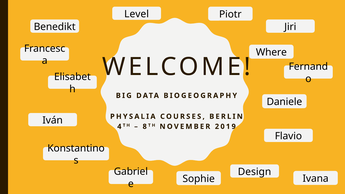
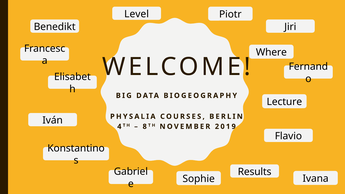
Daniele: Daniele -> Lecture
Design: Design -> Results
